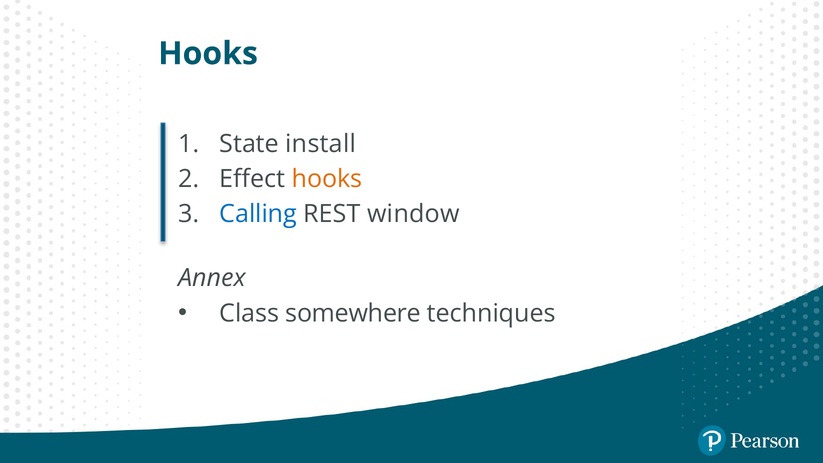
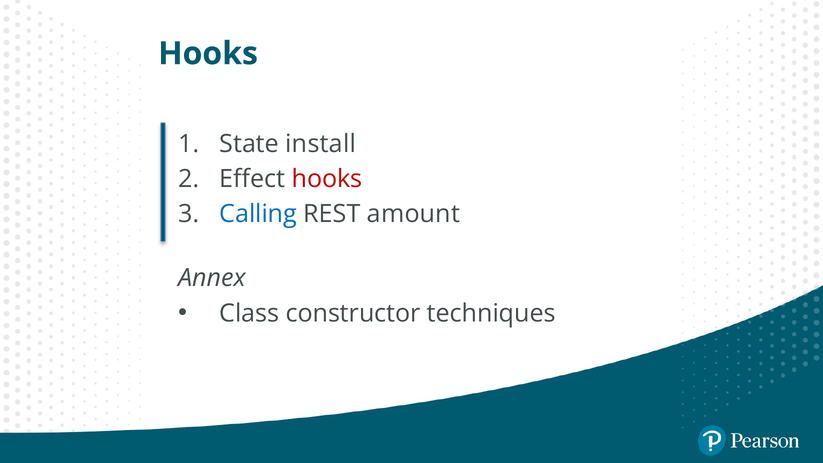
hooks at (327, 179) colour: orange -> red
window: window -> amount
somewhere: somewhere -> constructor
